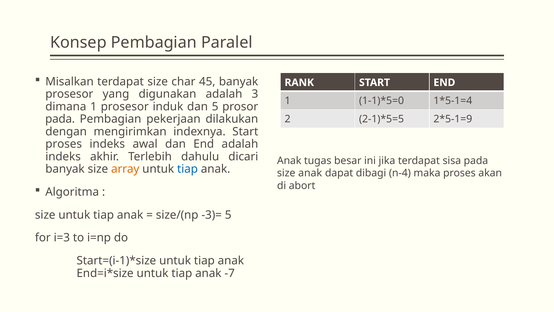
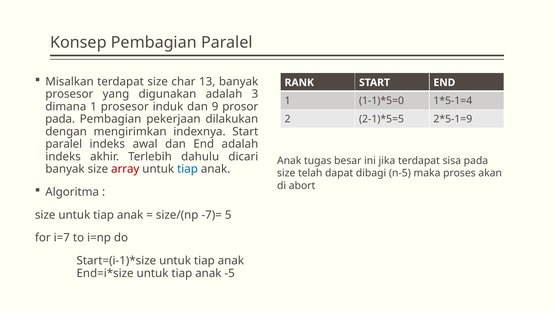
45: 45 -> 13
dan 5: 5 -> 9
proses at (64, 144): proses -> paralel
array colour: orange -> red
size anak: anak -> telah
n-4: n-4 -> n-5
-3)=: -3)= -> -7)=
i=3: i=3 -> i=7
-7: -7 -> -5
